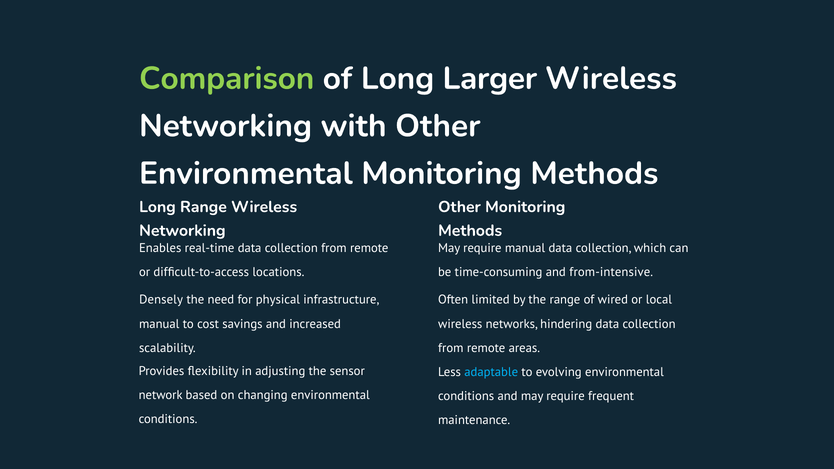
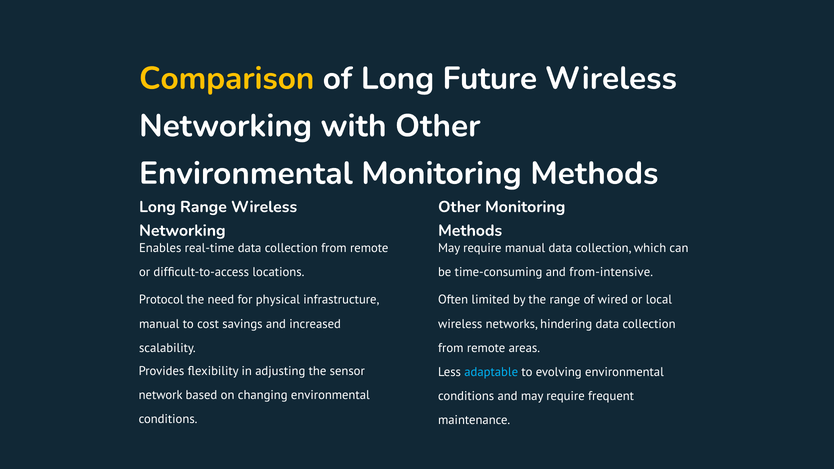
Comparison colour: light green -> yellow
Larger: Larger -> Future
Densely: Densely -> Protocol
